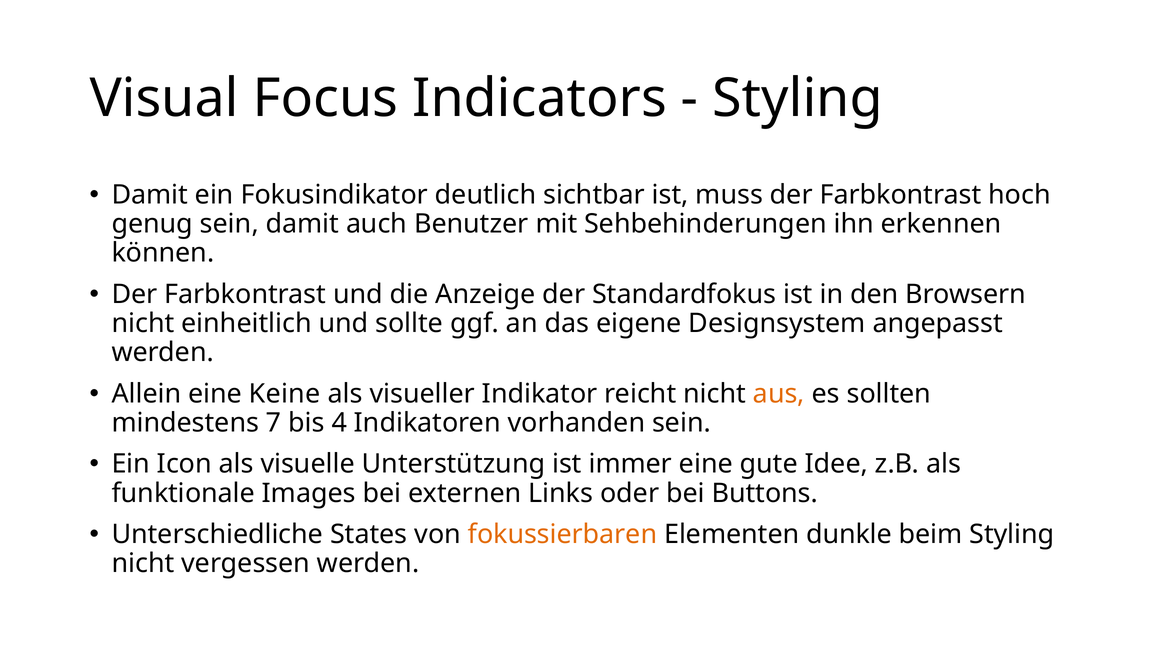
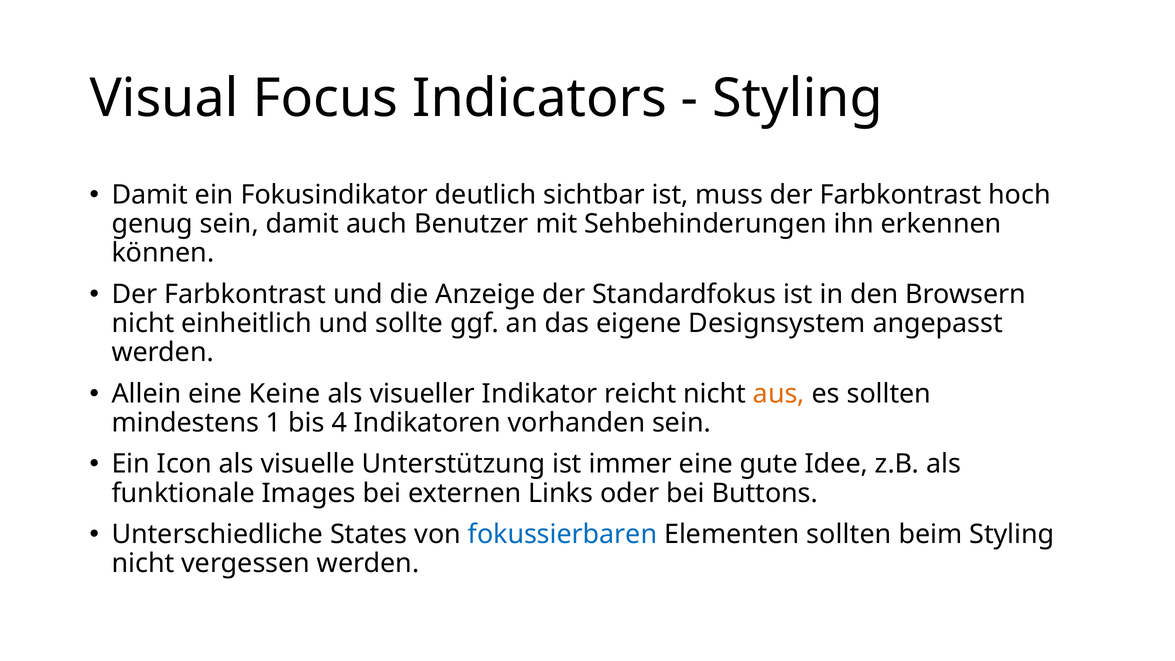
7: 7 -> 1
fokussierbaren colour: orange -> blue
Elementen dunkle: dunkle -> sollten
